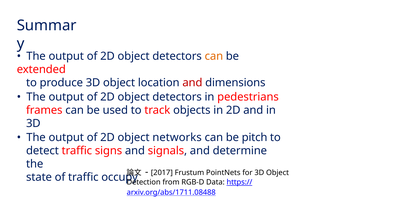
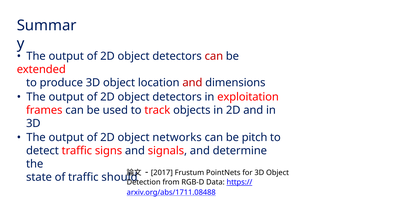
can at (214, 56) colour: orange -> red
pedestrians: pedestrians -> exploitation
occupy: occupy -> should
